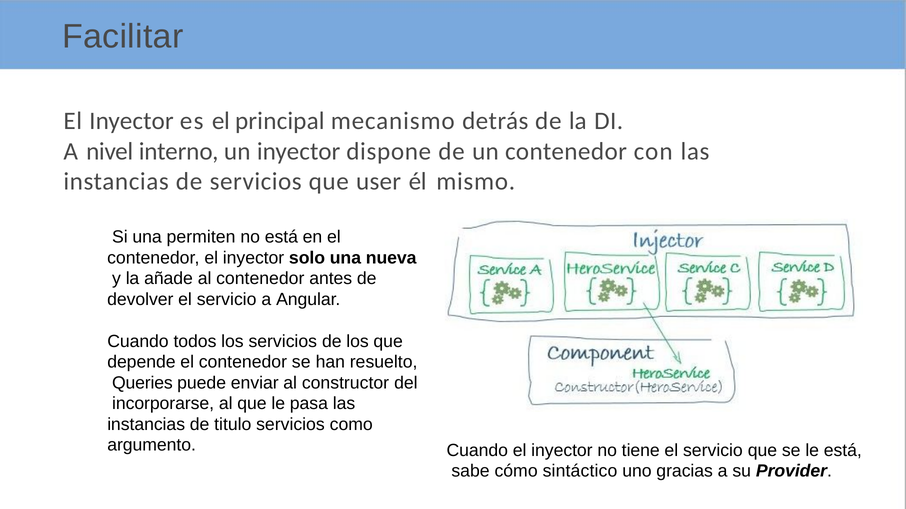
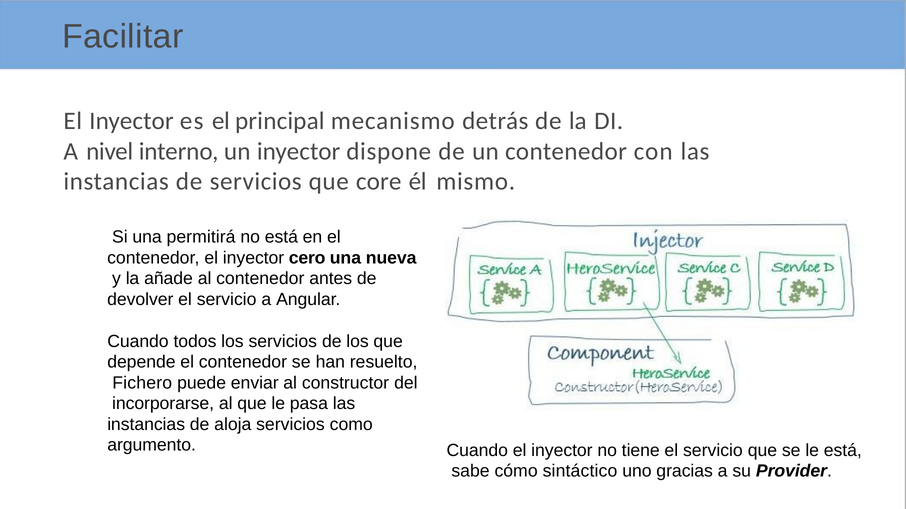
user: user -> core
permiten: permiten -> permitirá
solo: solo -> cero
Queries: Queries -> Fichero
titulo: titulo -> aloja
